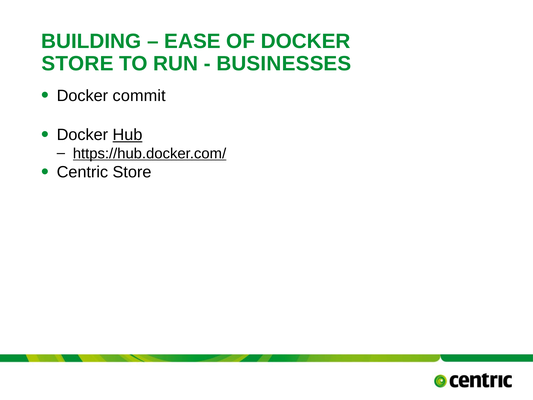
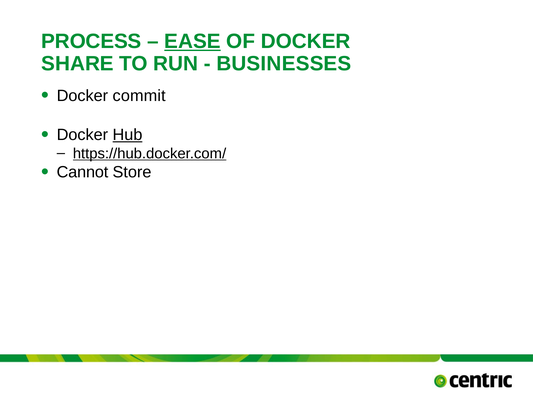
BUILDING: BUILDING -> PROCESS
EASE underline: none -> present
STORE at (77, 64): STORE -> SHARE
Centric: Centric -> Cannot
